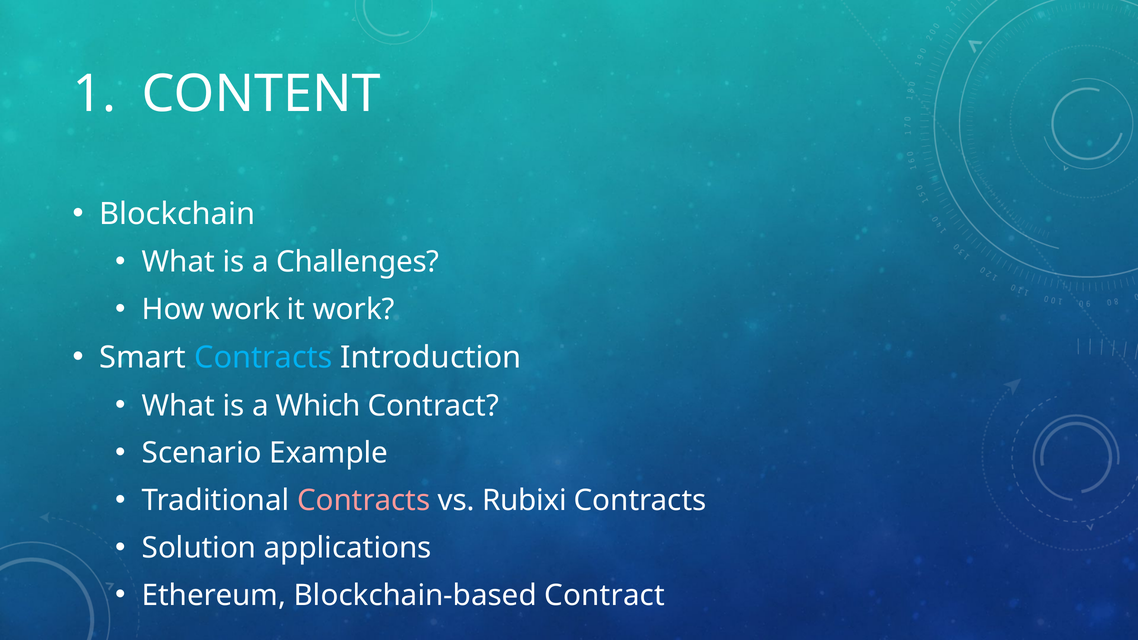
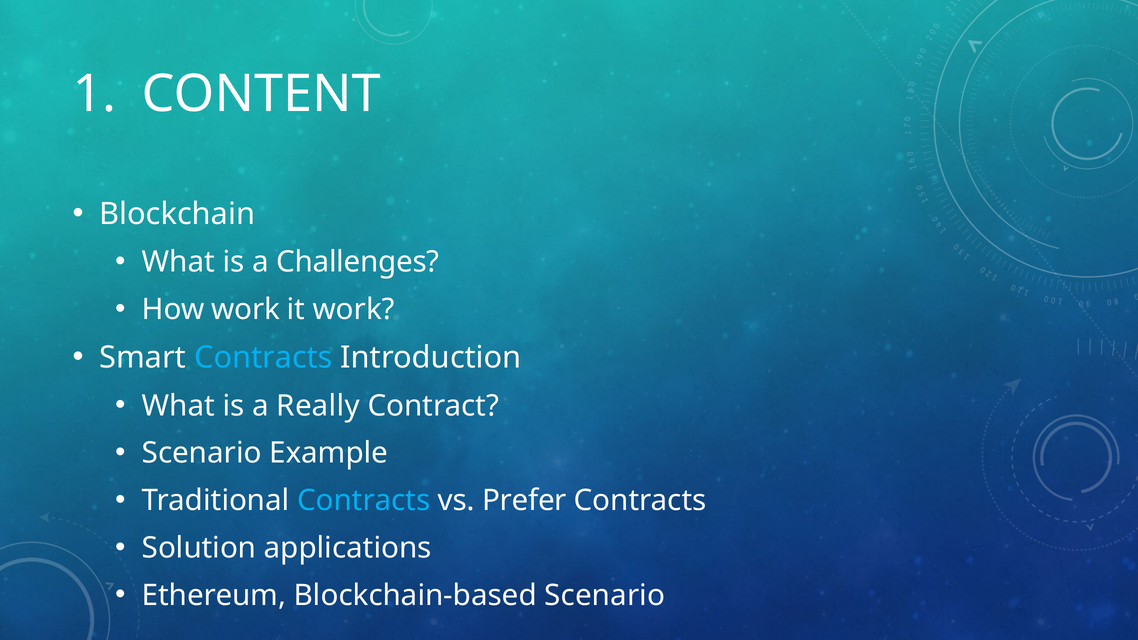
Which: Which -> Really
Contracts at (364, 501) colour: pink -> light blue
Rubixi: Rubixi -> Prefer
Blockchain-based Contract: Contract -> Scenario
